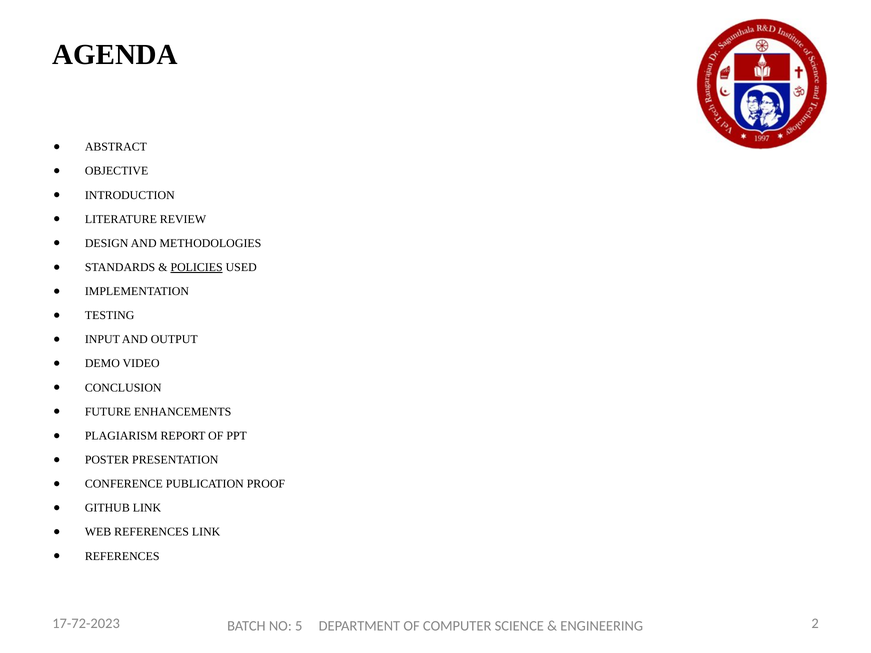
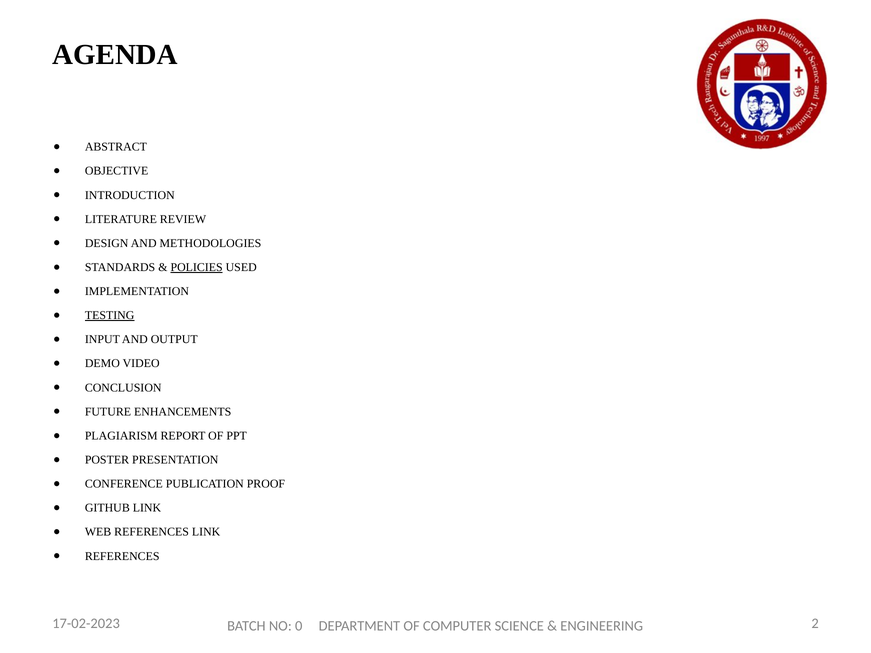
TESTING underline: none -> present
17-72-2023: 17-72-2023 -> 17-02-2023
5: 5 -> 0
